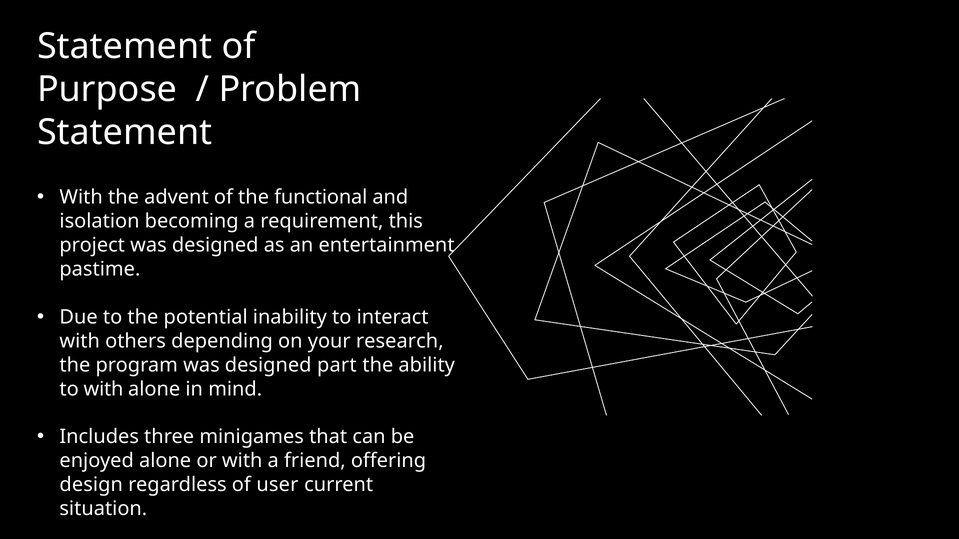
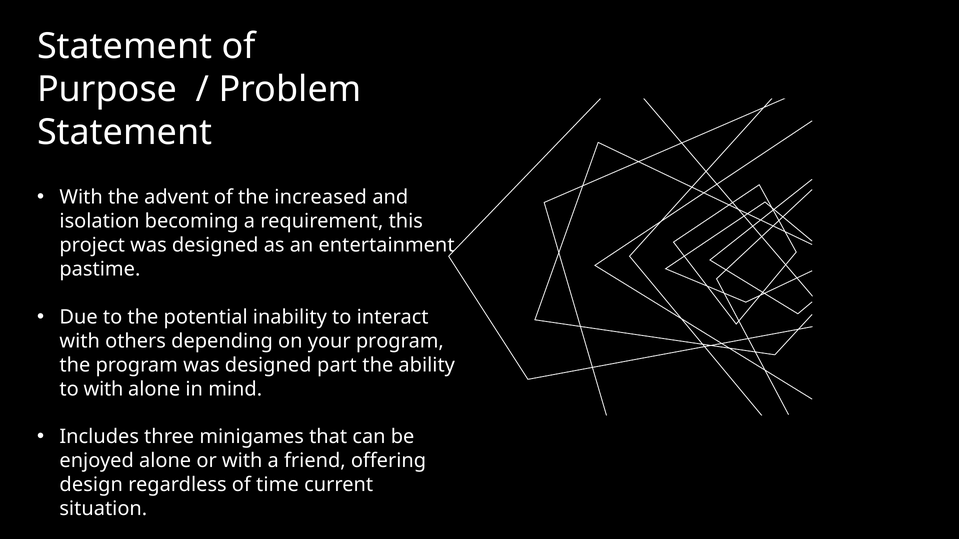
functional: functional -> increased
your research: research -> program
user: user -> time
